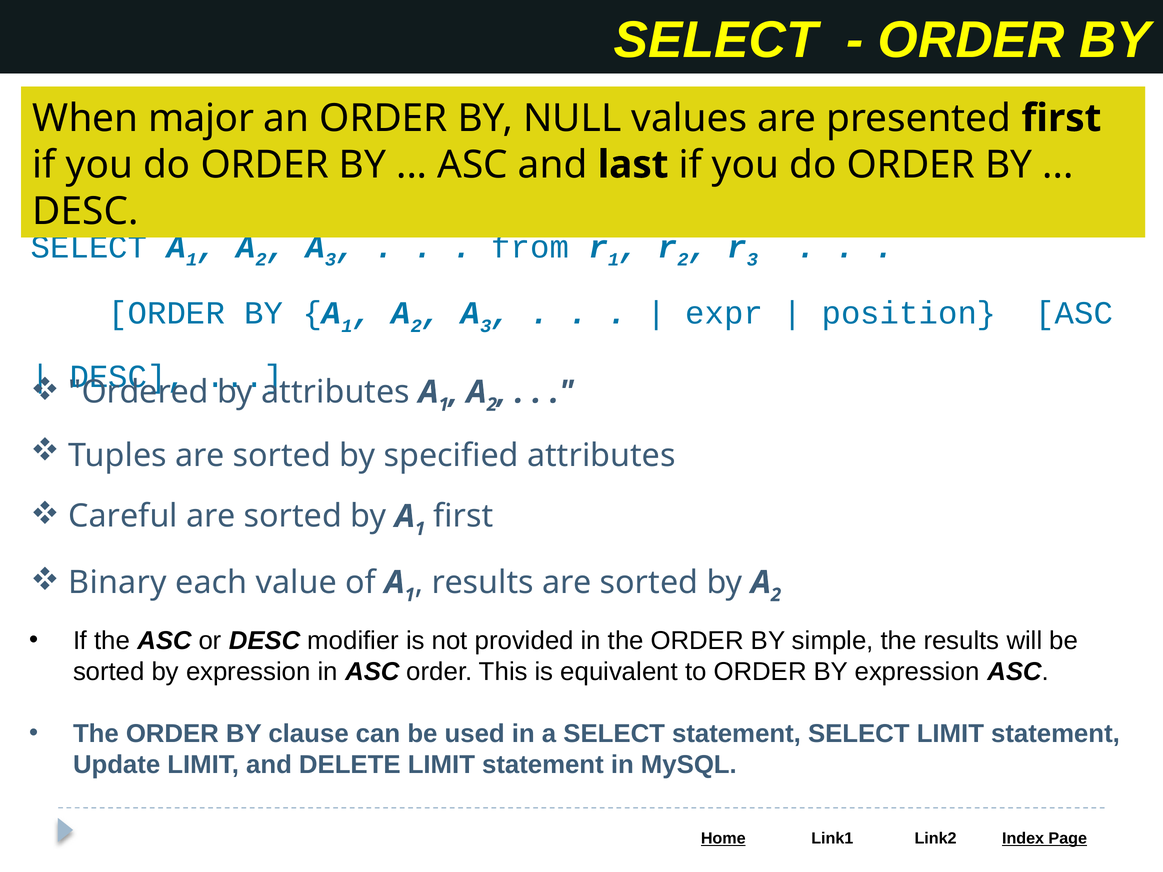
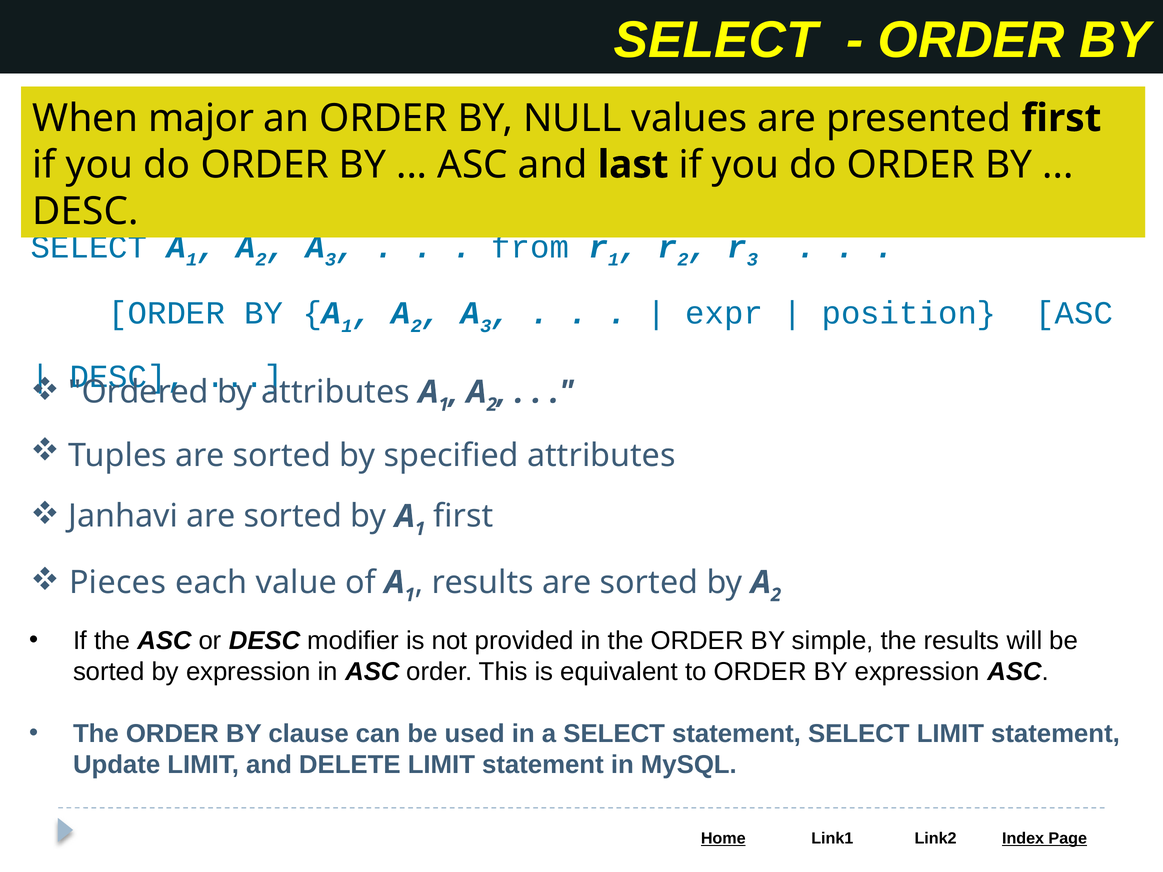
Careful: Careful -> Janhavi
Binary: Binary -> Pieces
